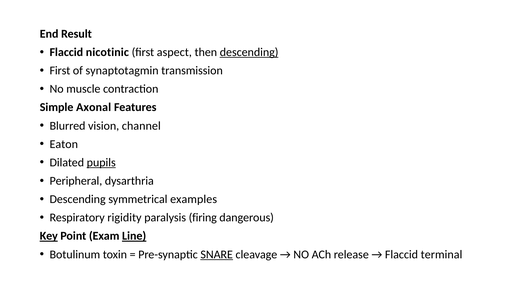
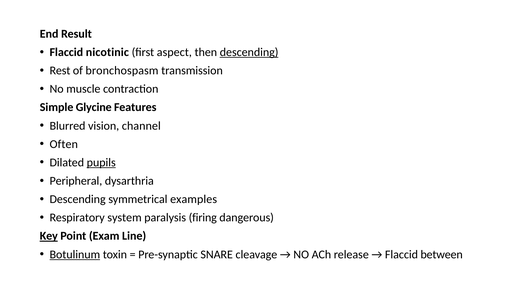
First at (60, 70): First -> Rest
synaptotagmin: synaptotagmin -> bronchospasm
Axonal: Axonal -> Glycine
Eaton: Eaton -> Often
rigidity: rigidity -> system
Line underline: present -> none
Botulinum underline: none -> present
SNARE underline: present -> none
terminal: terminal -> between
